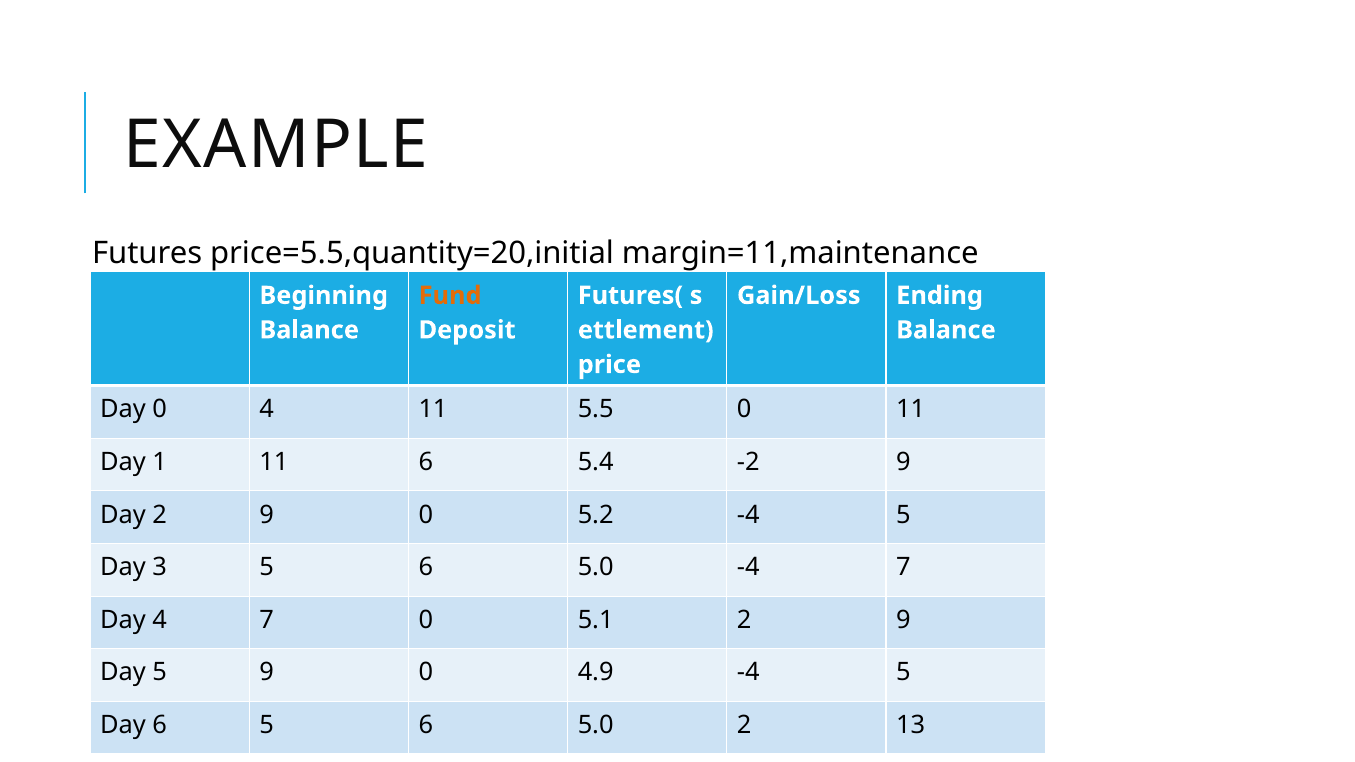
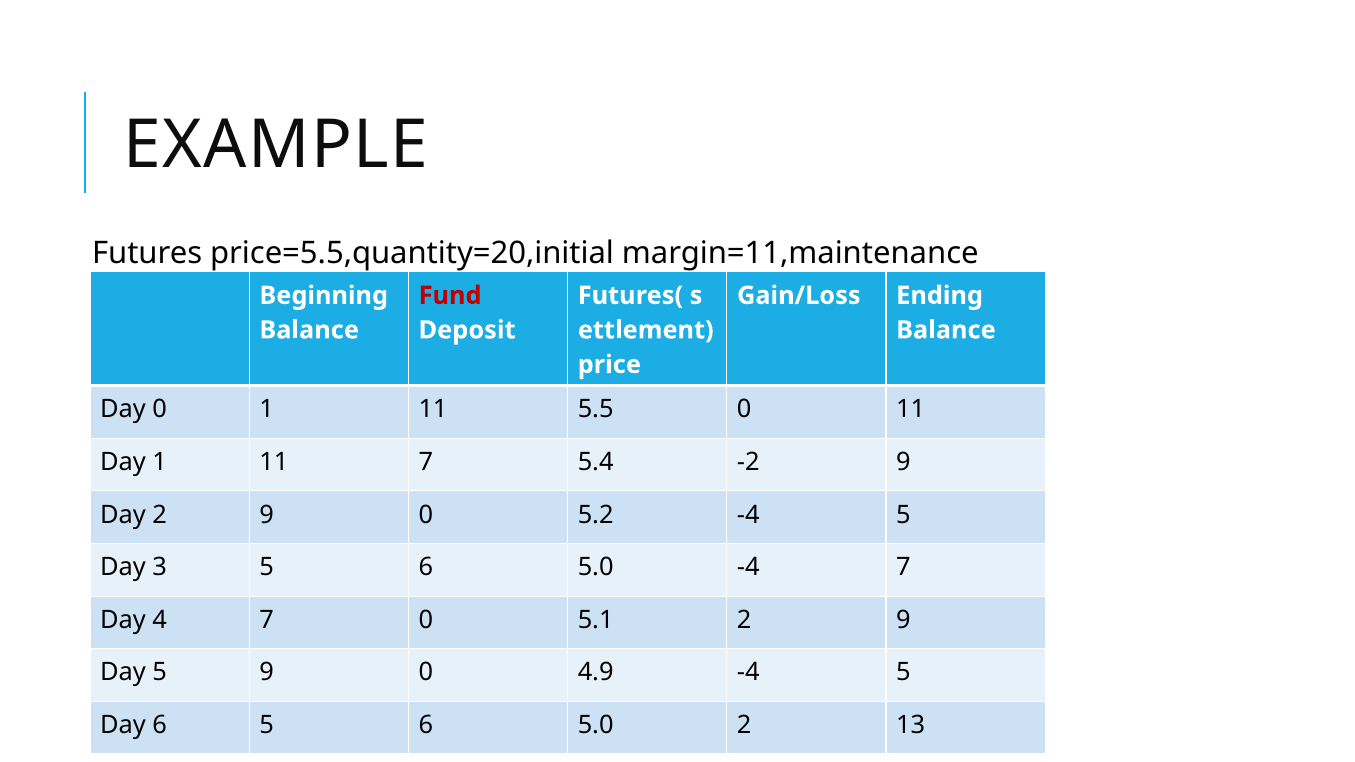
Fund colour: orange -> red
0 4: 4 -> 1
11 6: 6 -> 7
